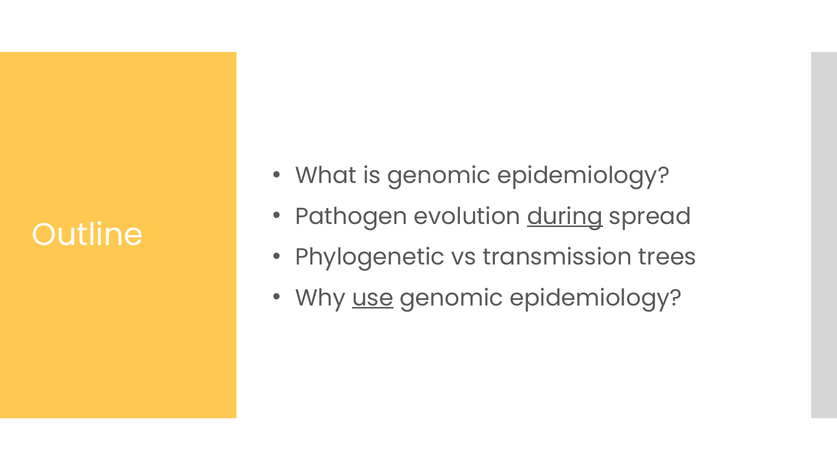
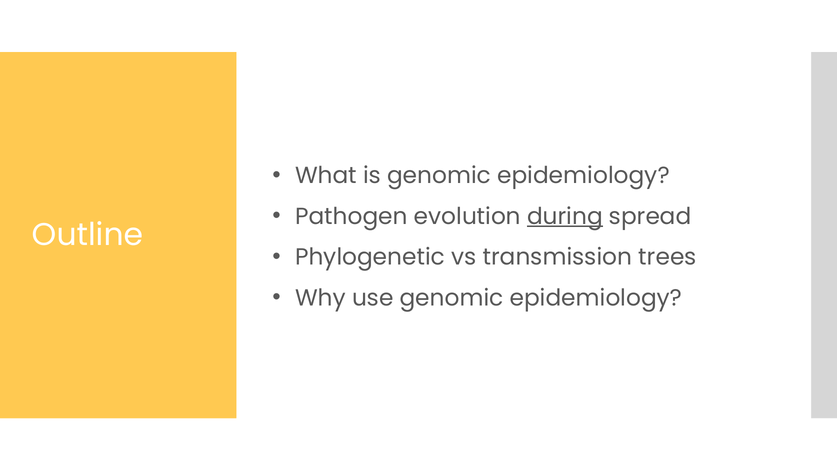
use underline: present -> none
